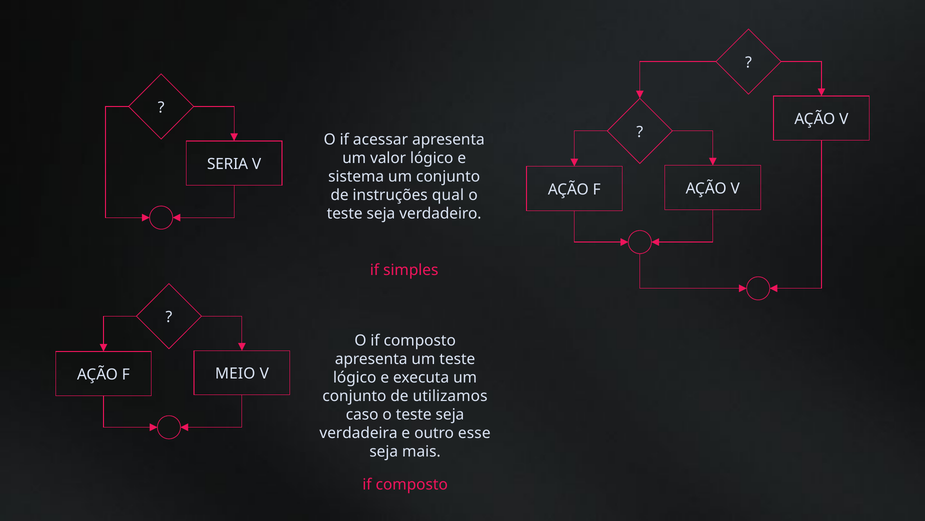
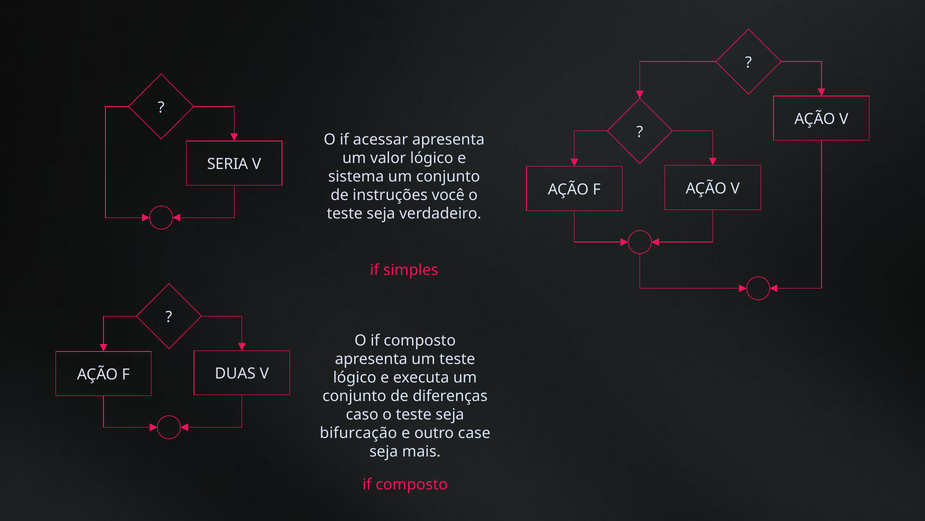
qual: qual -> você
MEIO: MEIO -> DUAS
utilizamos: utilizamos -> diferenças
verdadeira: verdadeira -> bifurcação
esse: esse -> case
